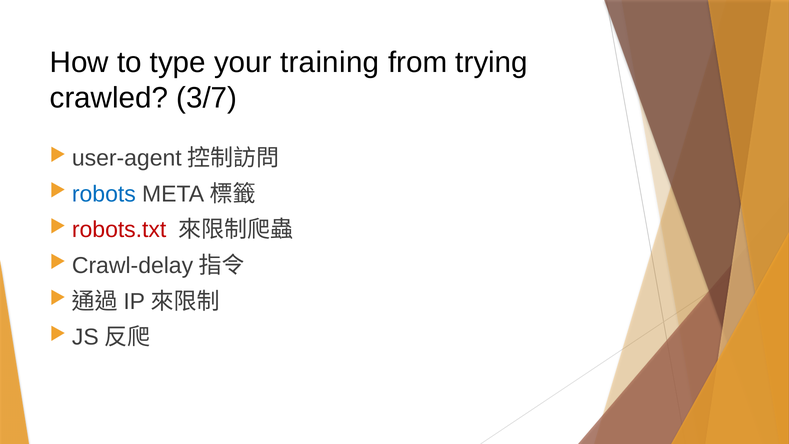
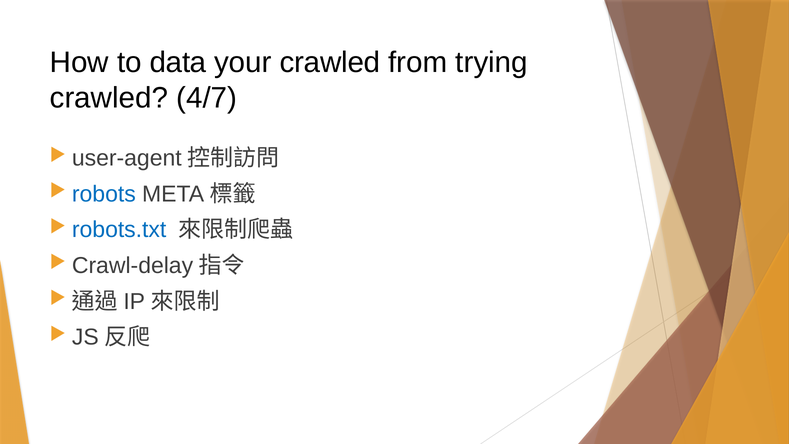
type: type -> data
your training: training -> crawled
3/7: 3/7 -> 4/7
robots.txt colour: red -> blue
